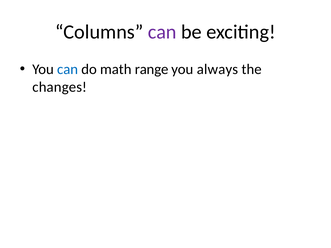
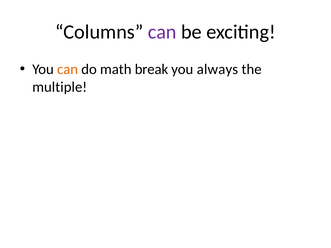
can at (68, 69) colour: blue -> orange
range: range -> break
changes: changes -> multiple
